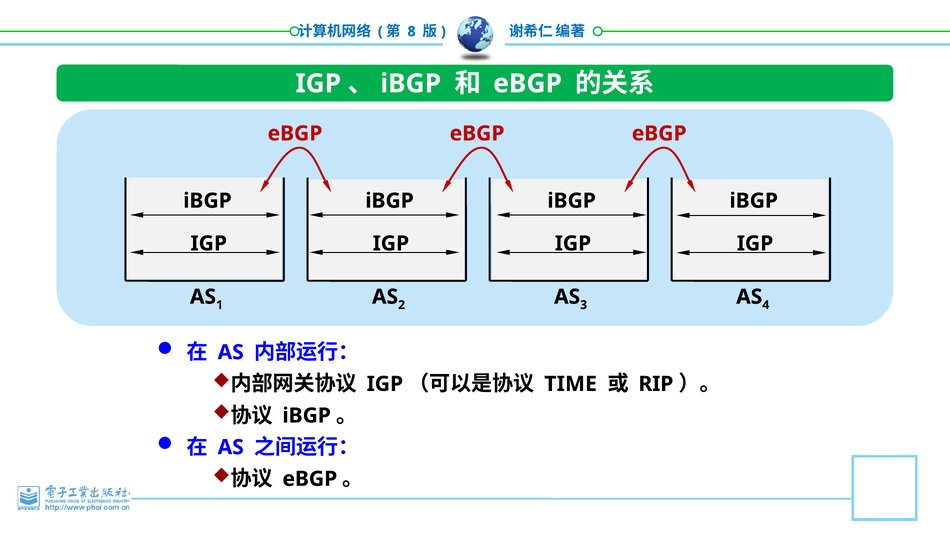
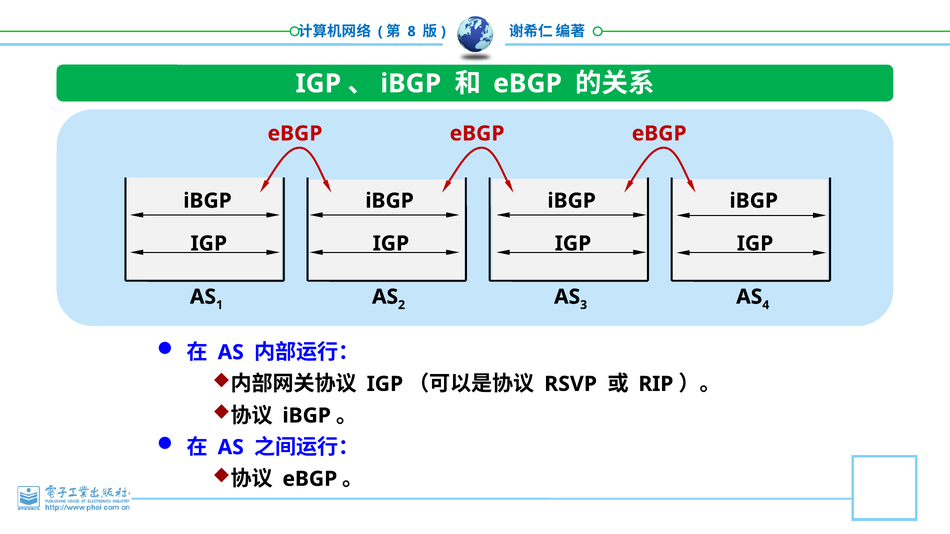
TIME: TIME -> RSVP
